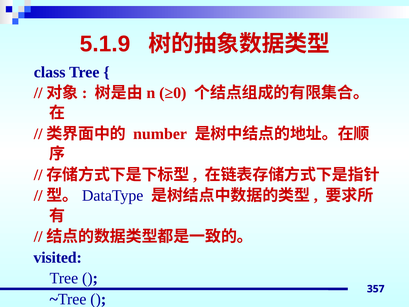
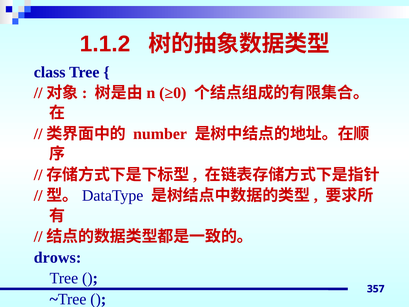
5.1.9: 5.1.9 -> 1.1.2
visited: visited -> drows
